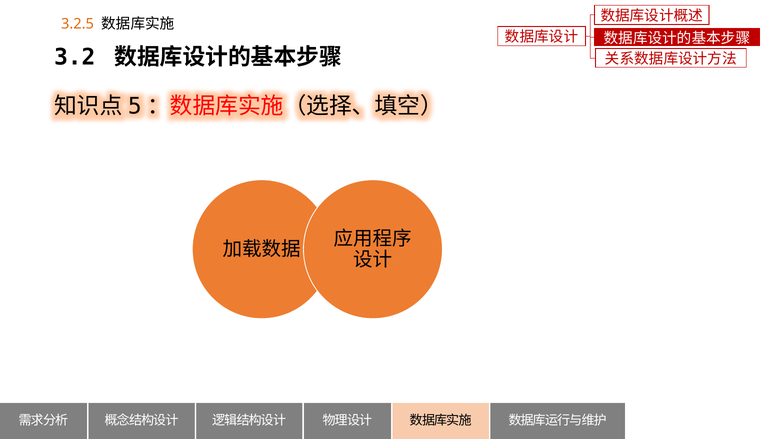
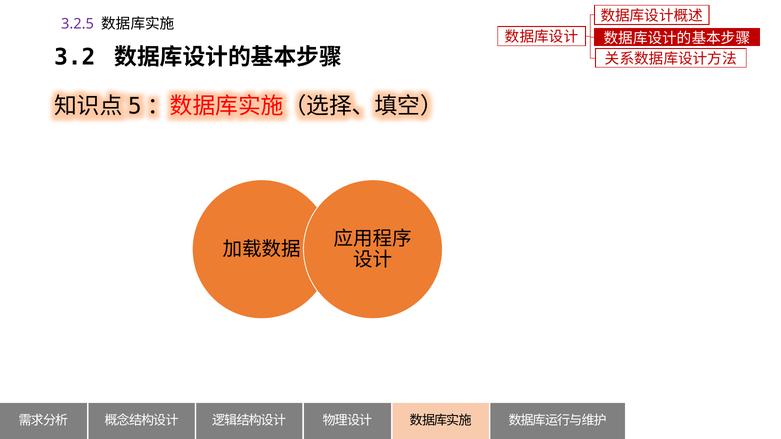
3.2.5 colour: orange -> purple
